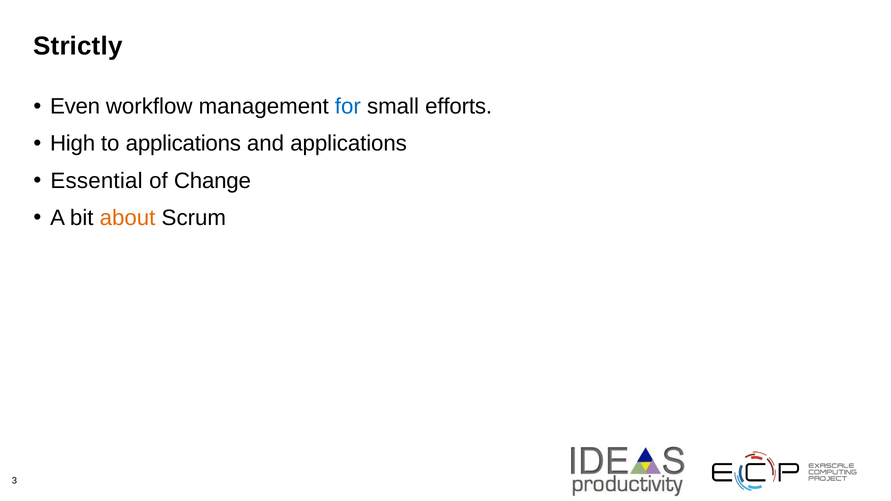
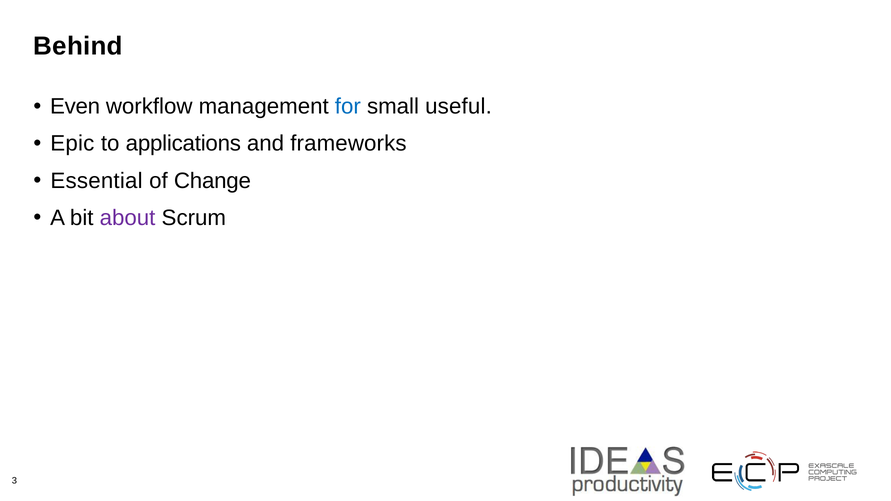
Strictly: Strictly -> Behind
efforts: efforts -> useful
High: High -> Epic
and applications: applications -> frameworks
about colour: orange -> purple
